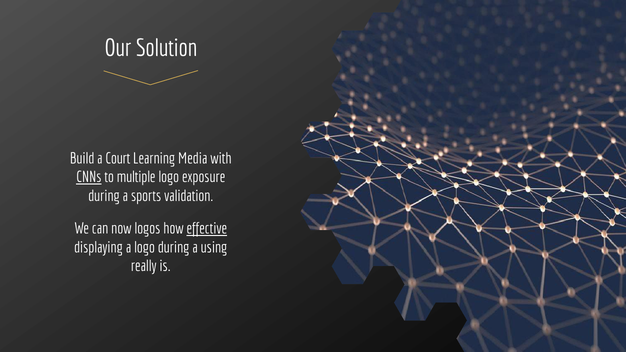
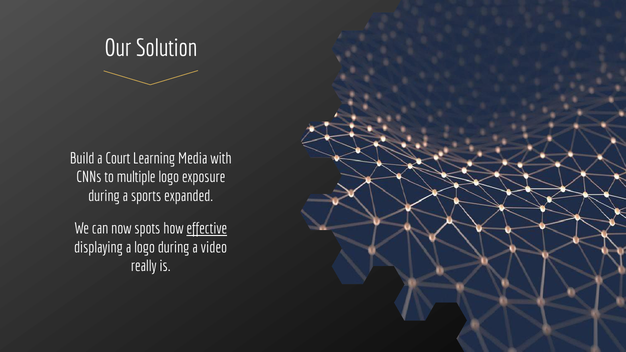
CNNs underline: present -> none
validation: validation -> expanded
logos: logos -> spots
using: using -> video
